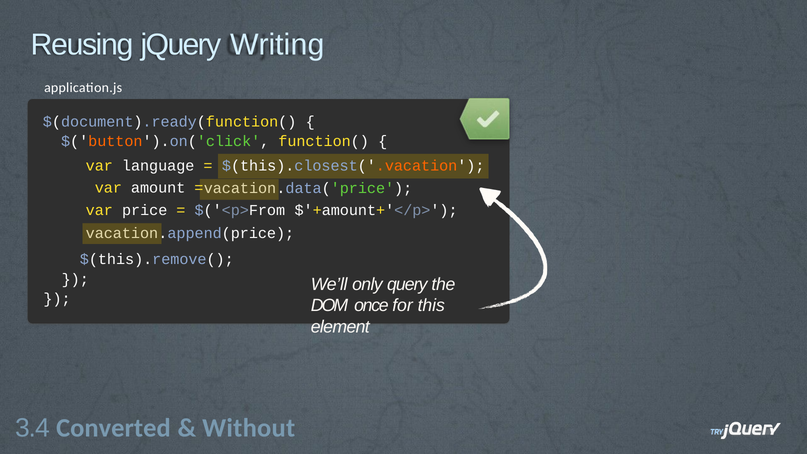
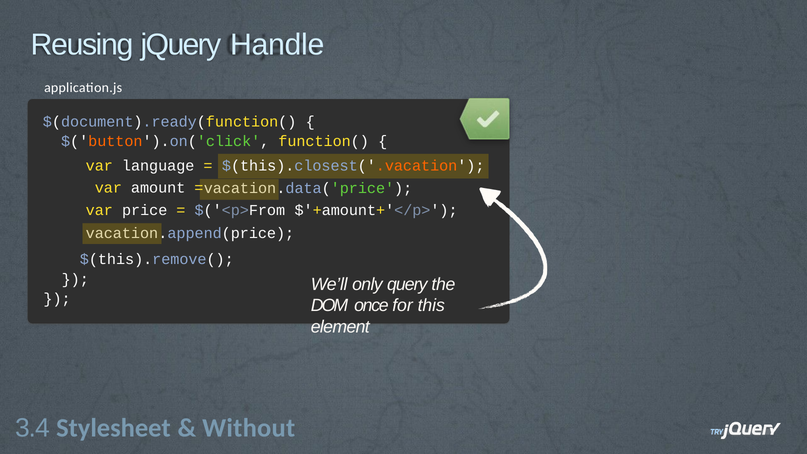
Writing: Writing -> Handle
Converted: Converted -> Stylesheet
